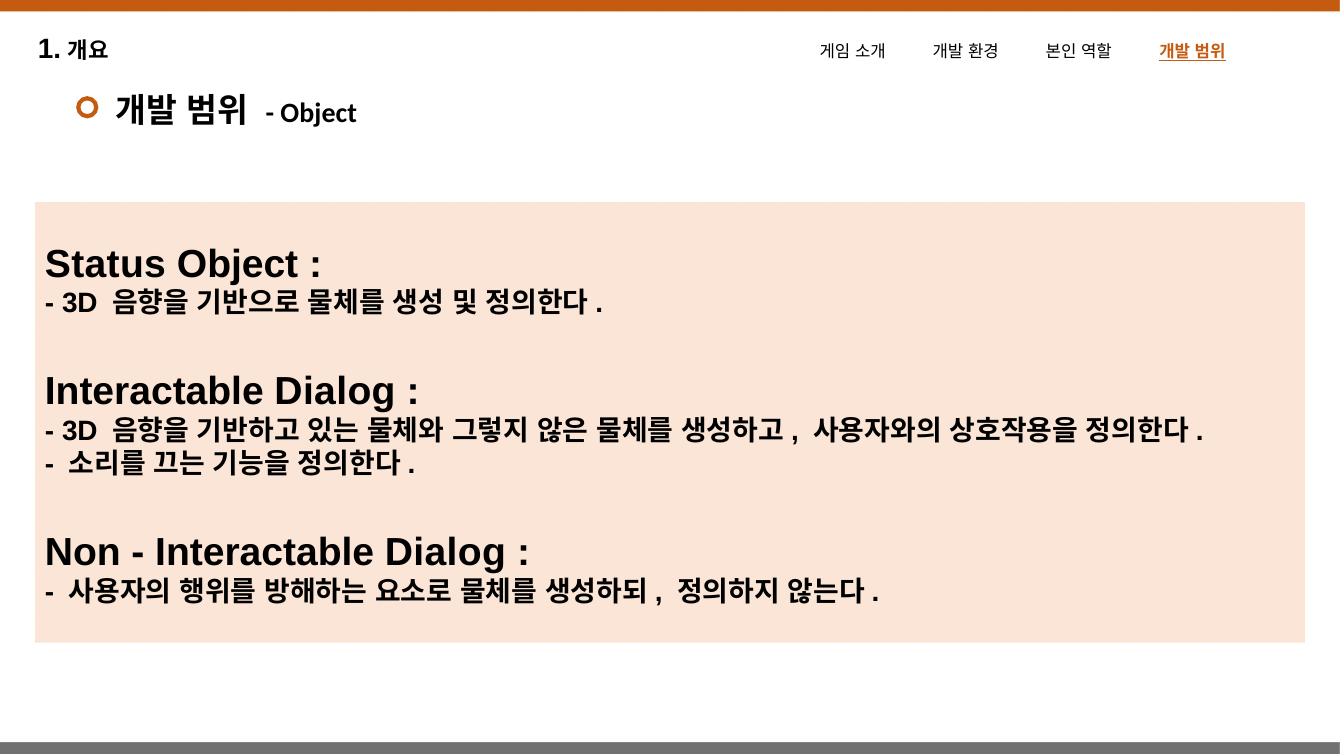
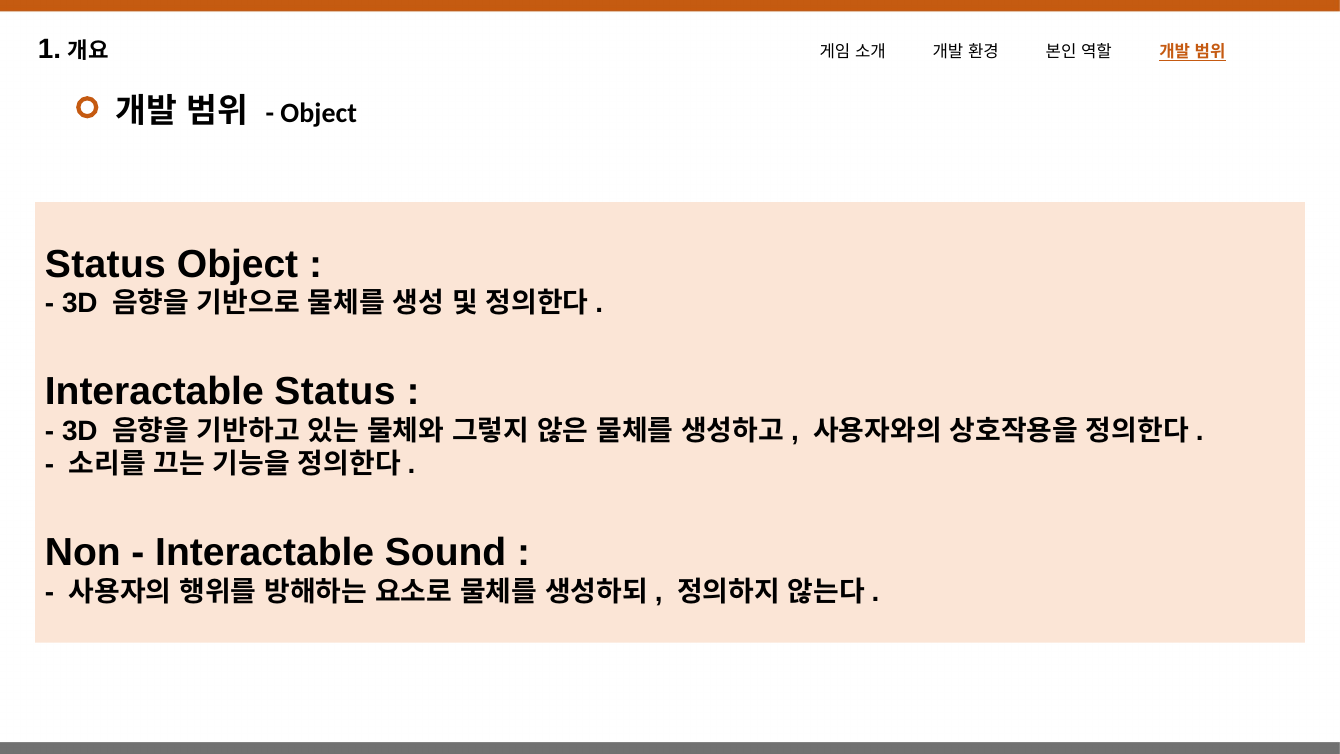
Dialog at (335, 391): Dialog -> Status
Dialog at (445, 552): Dialog -> Sound
